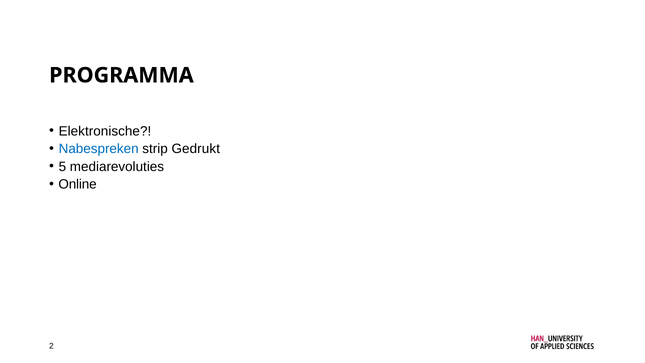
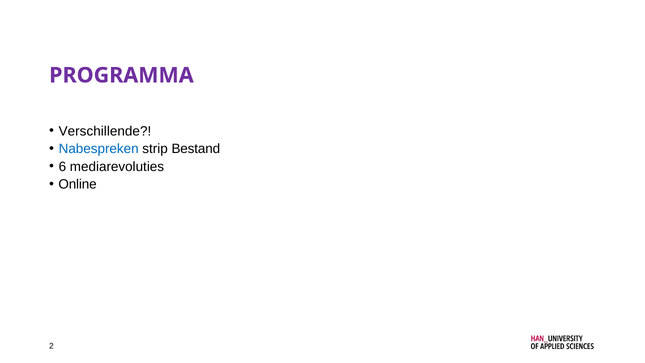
PROGRAMMA colour: black -> purple
Elektronische: Elektronische -> Verschillende
Gedrukt: Gedrukt -> Bestand
5: 5 -> 6
